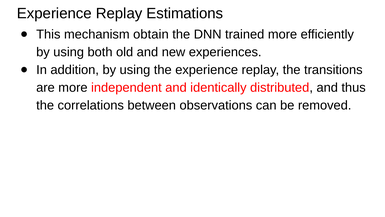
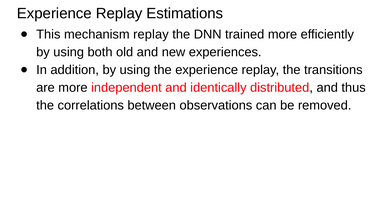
mechanism obtain: obtain -> replay
